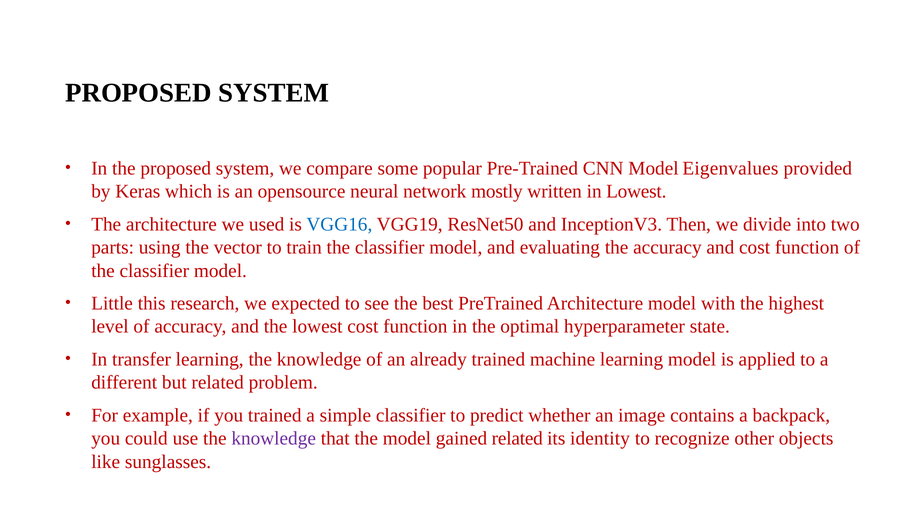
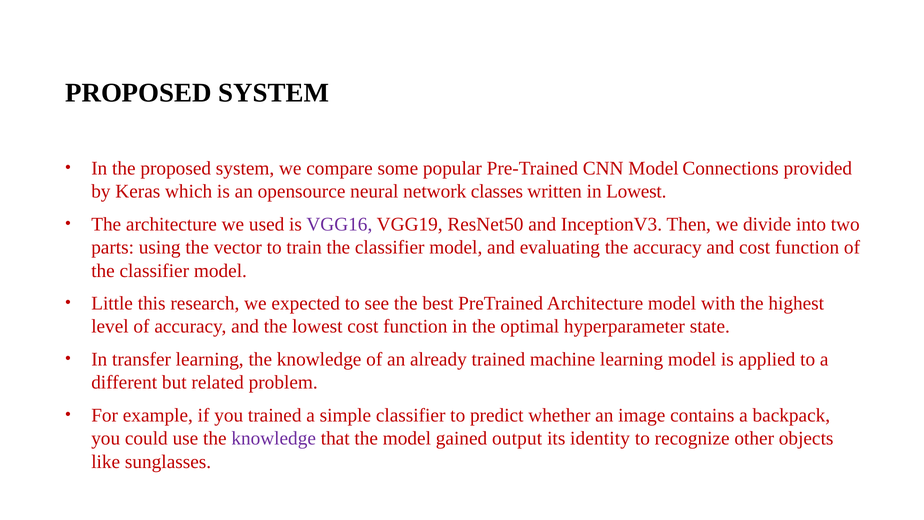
Eigenvalues: Eigenvalues -> Connections
mostly: mostly -> classes
VGG16 colour: blue -> purple
gained related: related -> output
